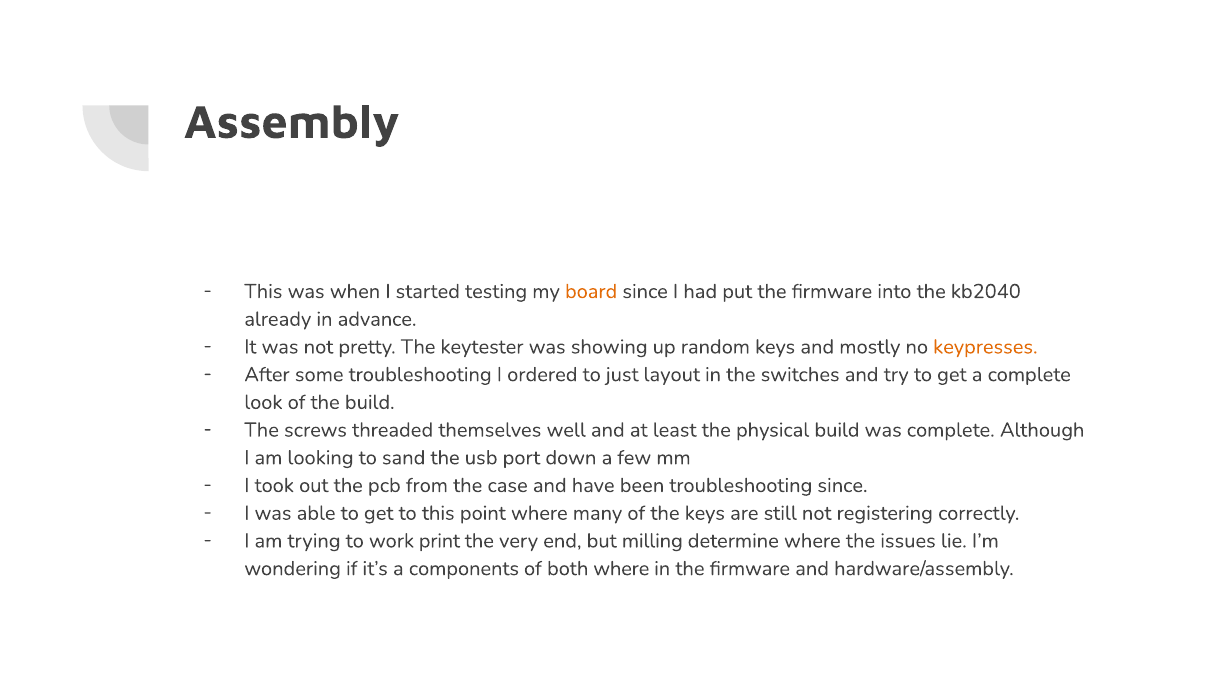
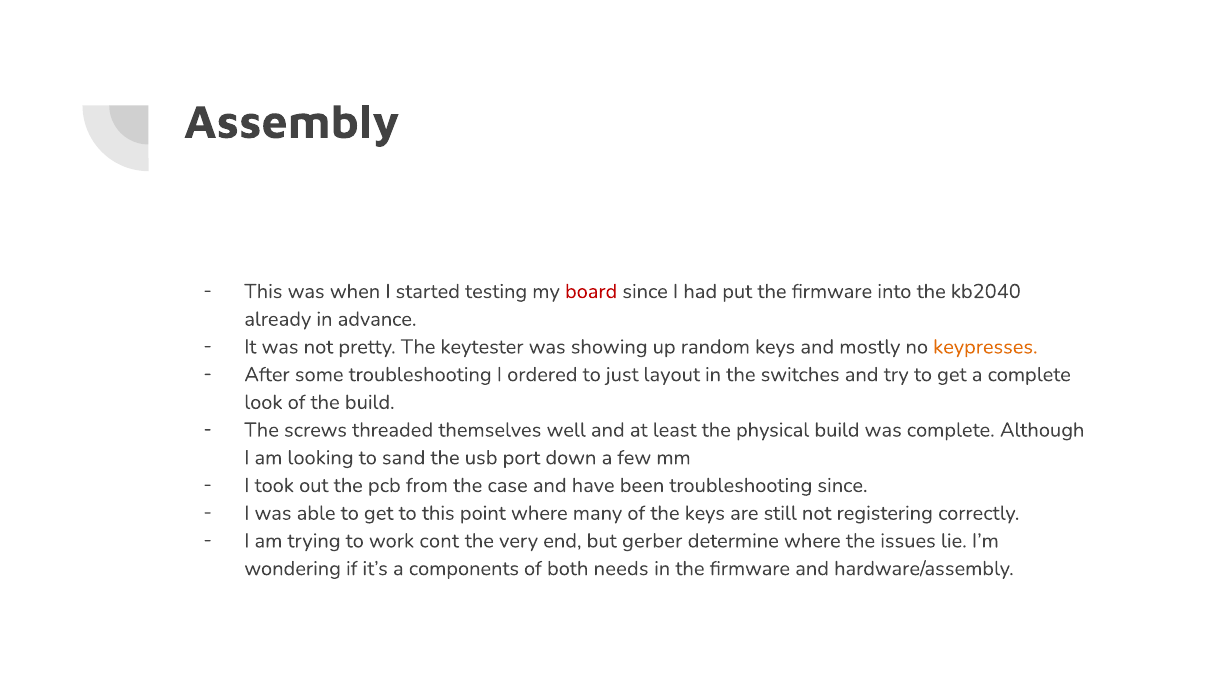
board colour: orange -> red
print: print -> cont
milling: milling -> gerber
both where: where -> needs
